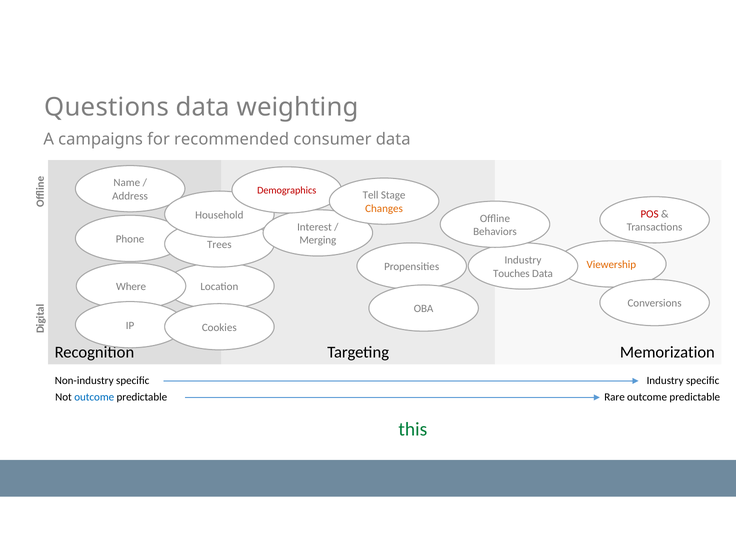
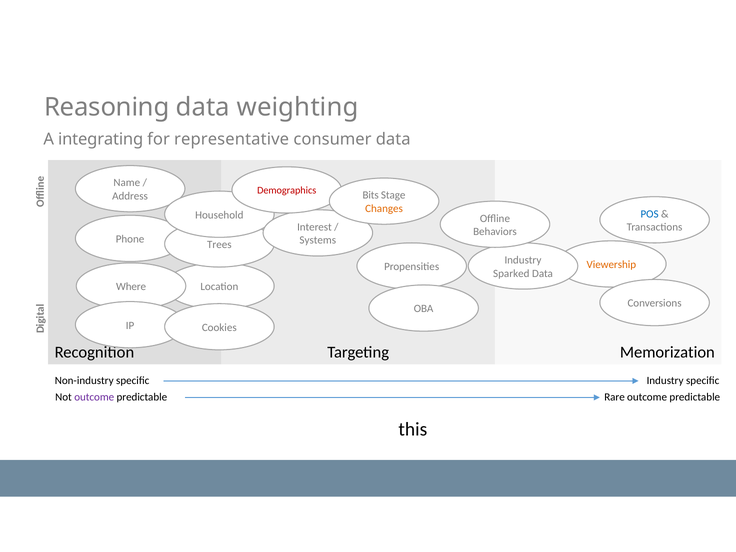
Questions: Questions -> Reasoning
campaigns: campaigns -> integrating
recommended: recommended -> representative
Tell: Tell -> Bits
POS colour: red -> blue
Merging: Merging -> Systems
Touches: Touches -> Sparked
outcome at (94, 397) colour: blue -> purple
this colour: green -> black
